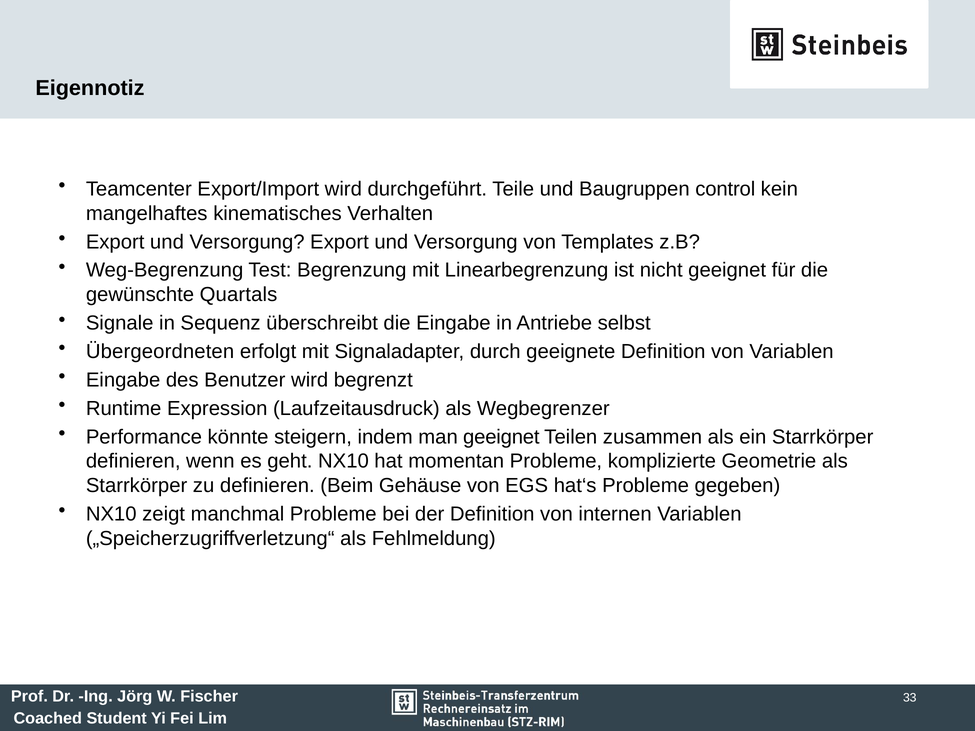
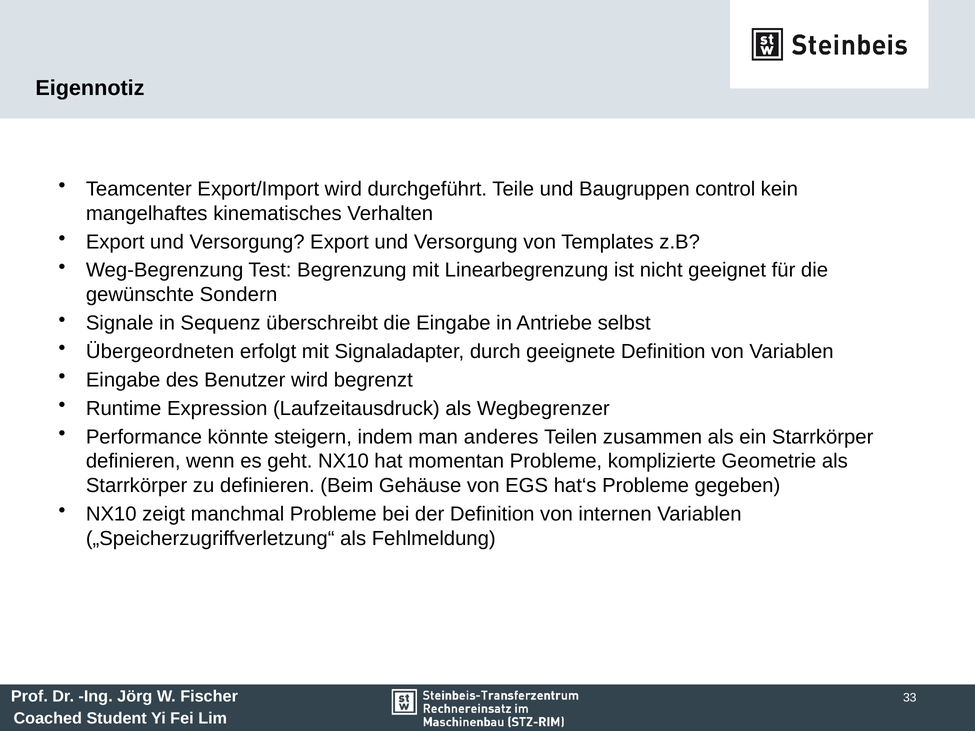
Quartals: Quartals -> Sondern
man geeignet: geeignet -> anderes
